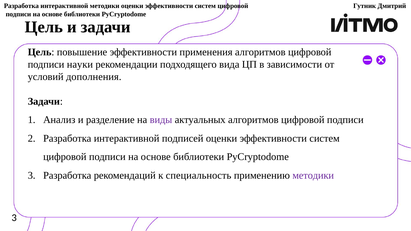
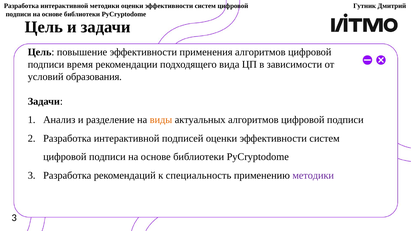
науки: науки -> время
дополнения: дополнения -> образования
виды colour: purple -> orange
